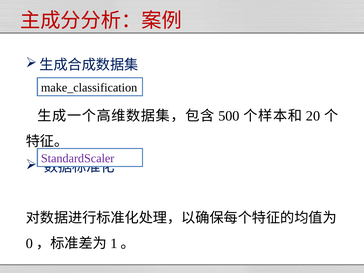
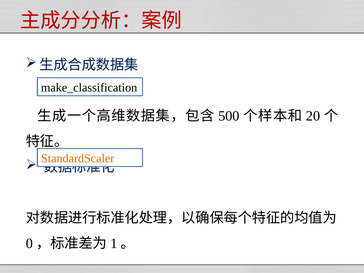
StandardScaler colour: purple -> orange
